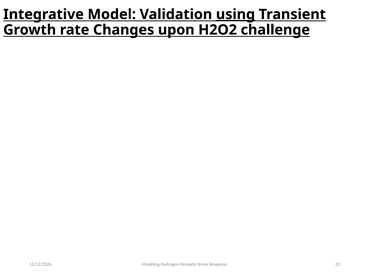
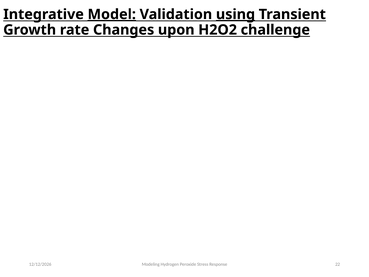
Model underline: none -> present
